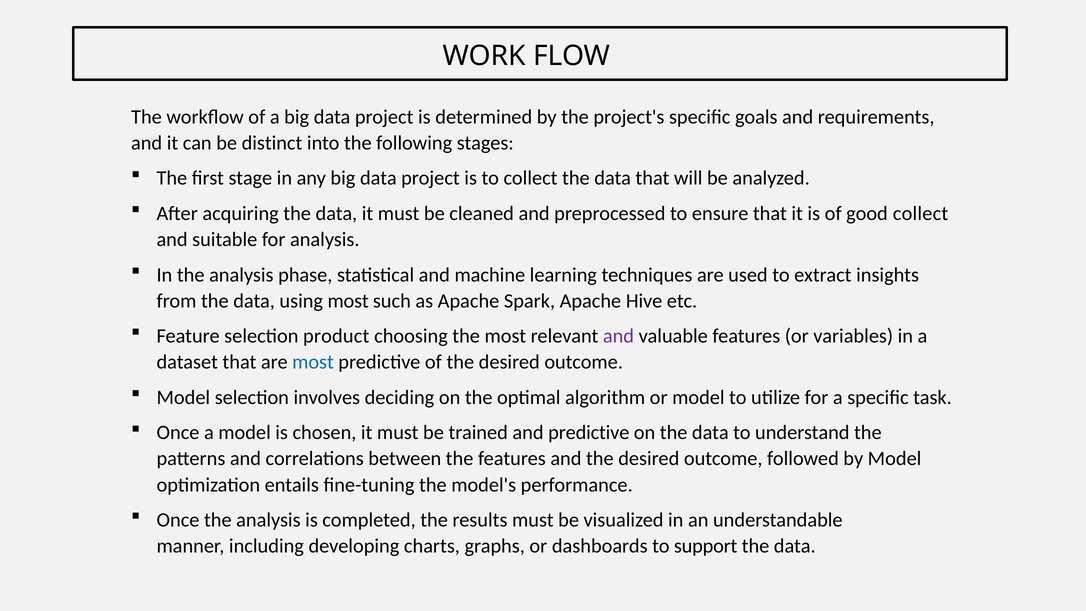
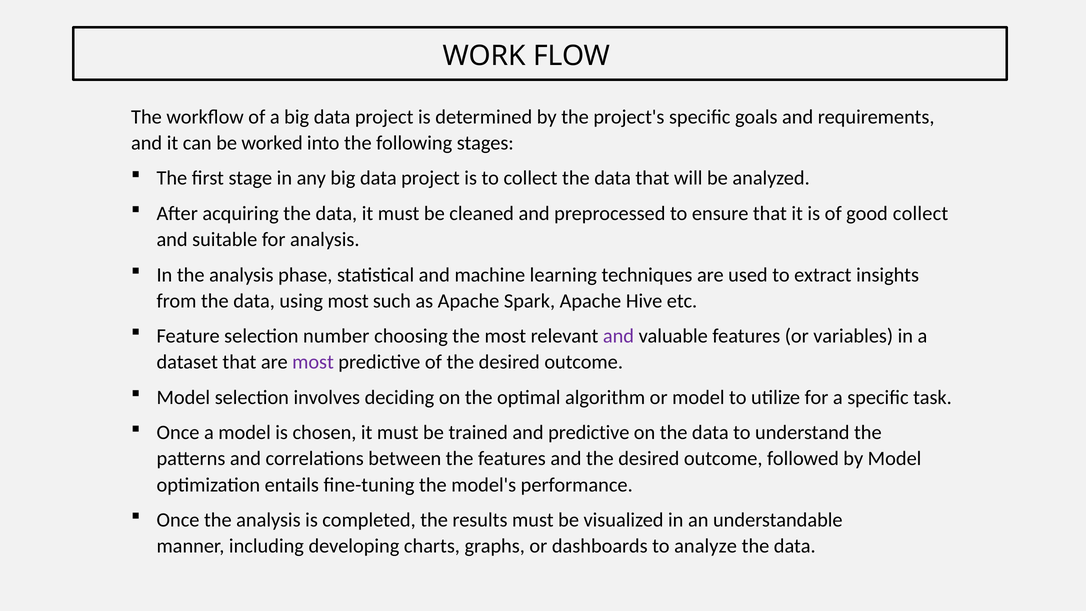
distinct: distinct -> worked
product: product -> number
most at (313, 362) colour: blue -> purple
support: support -> analyze
